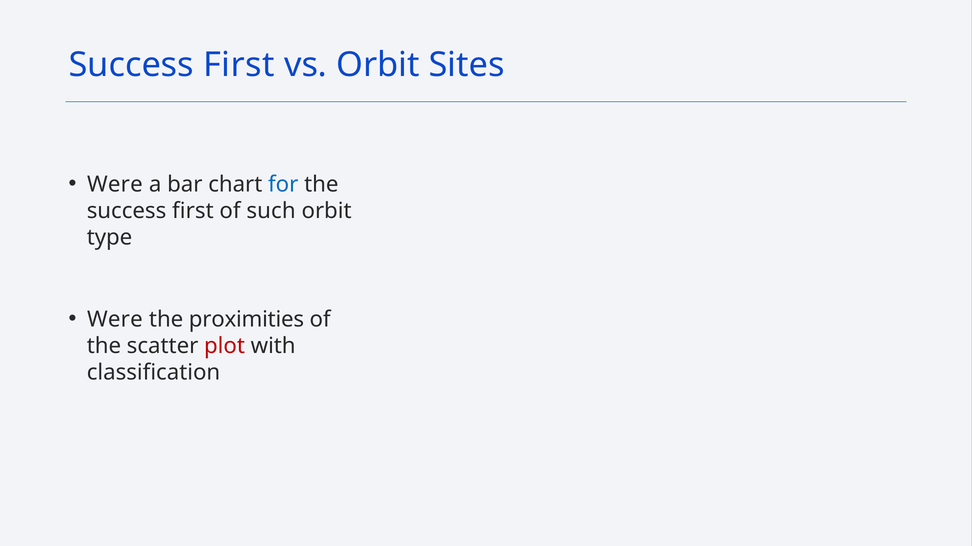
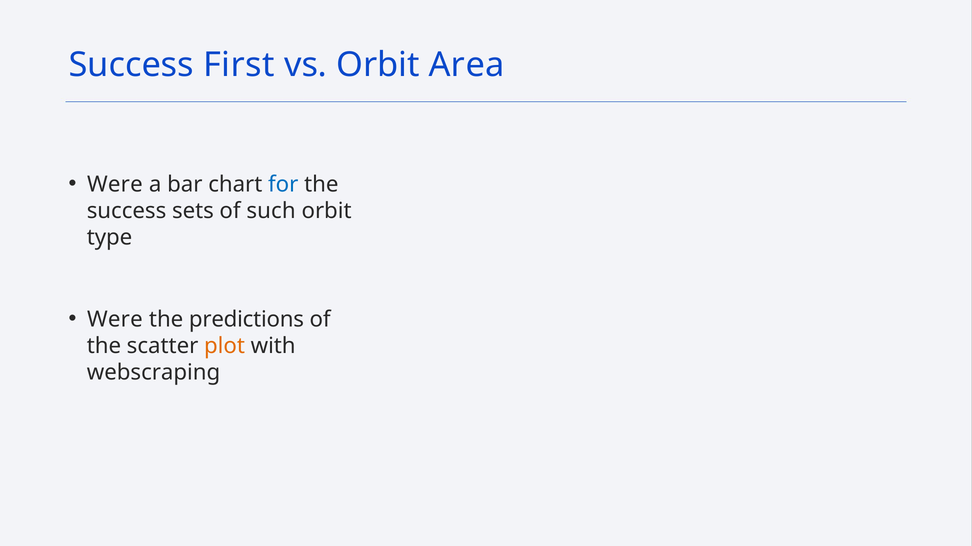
Sites: Sites -> Area
first at (193, 211): first -> sets
proximities: proximities -> predictions
plot colour: red -> orange
classification: classification -> webscraping
